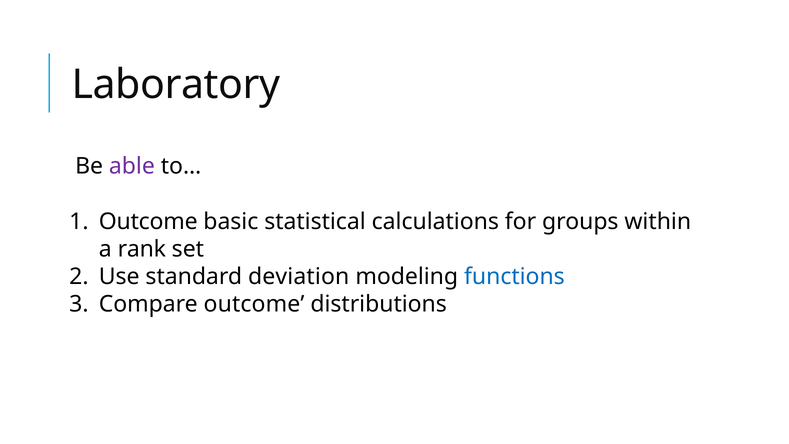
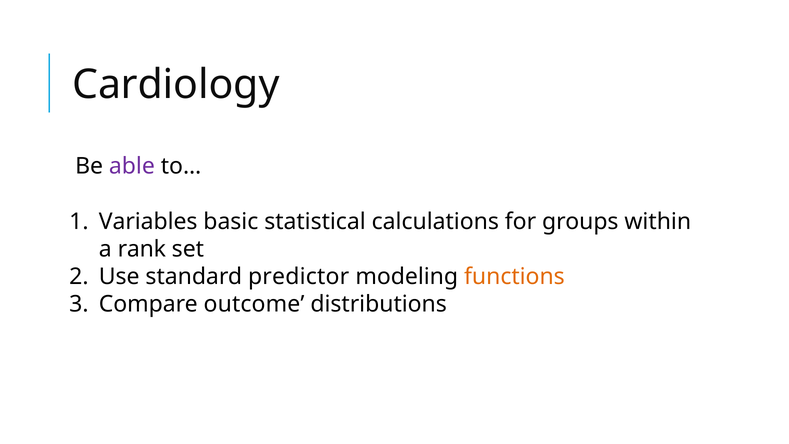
Laboratory: Laboratory -> Cardiology
Outcome at (148, 221): Outcome -> Variables
deviation: deviation -> predictor
functions colour: blue -> orange
